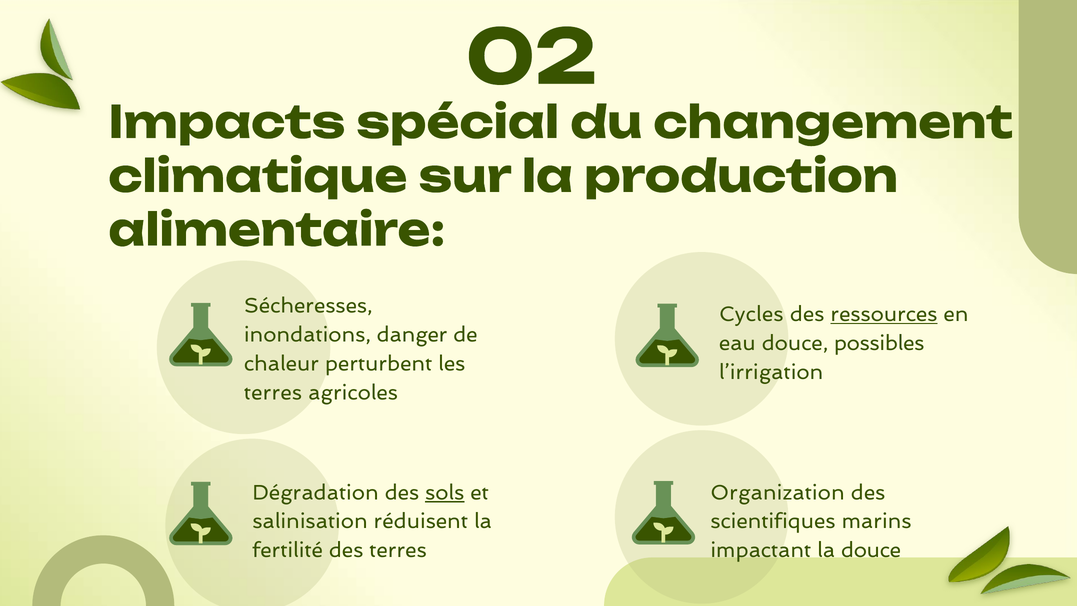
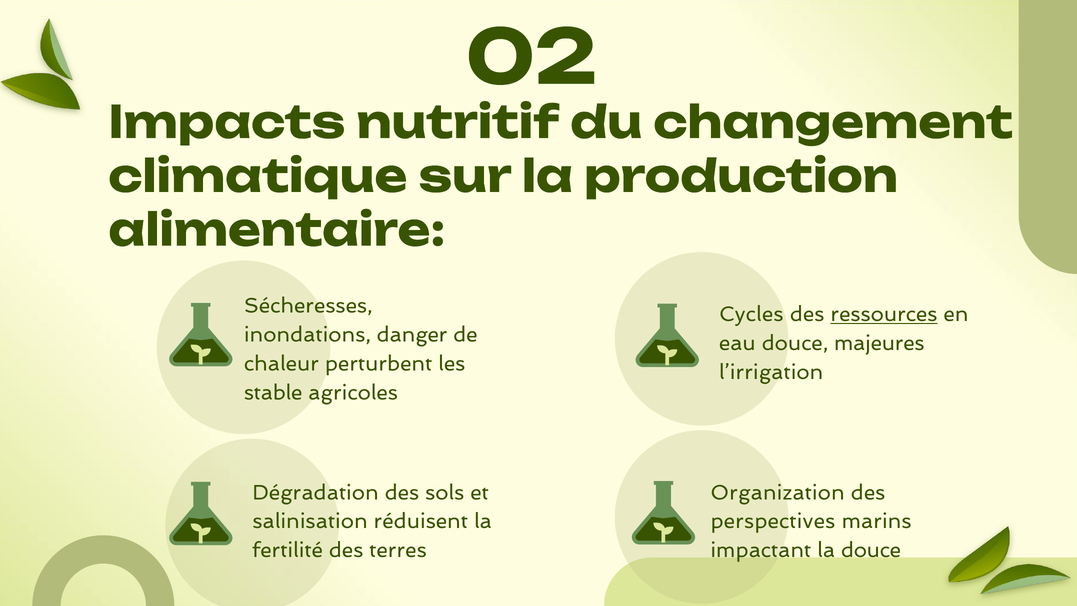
spécial: spécial -> nutritif
possibles: possibles -> majeures
terres at (273, 393): terres -> stable
sols underline: present -> none
scientifiques: scientifiques -> perspectives
